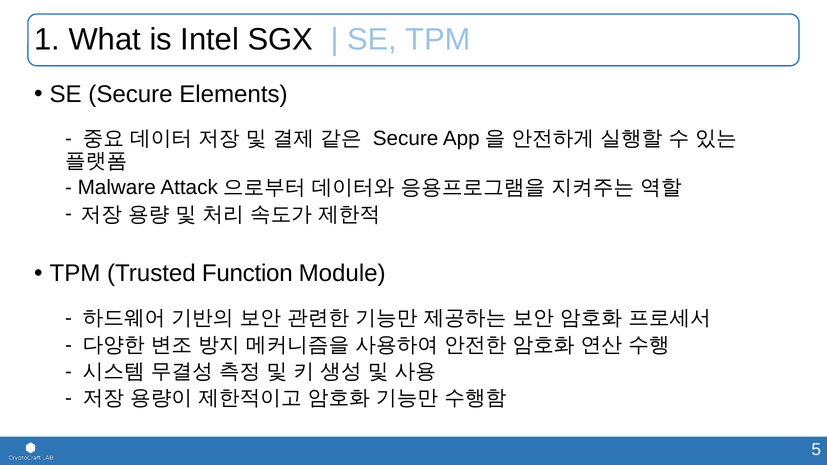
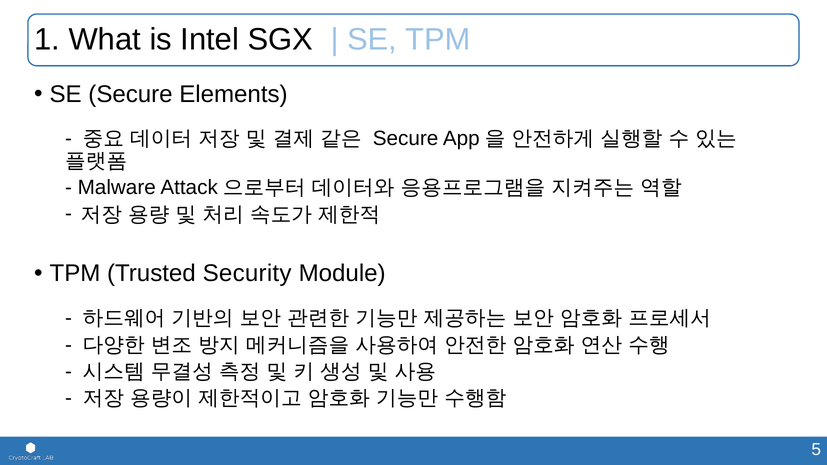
Function: Function -> Security
